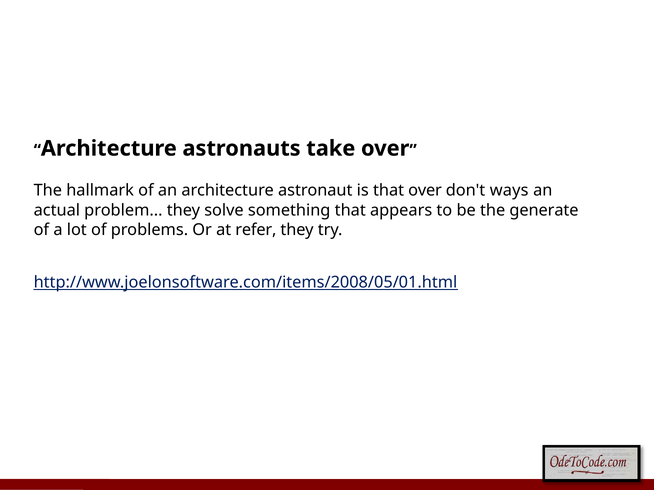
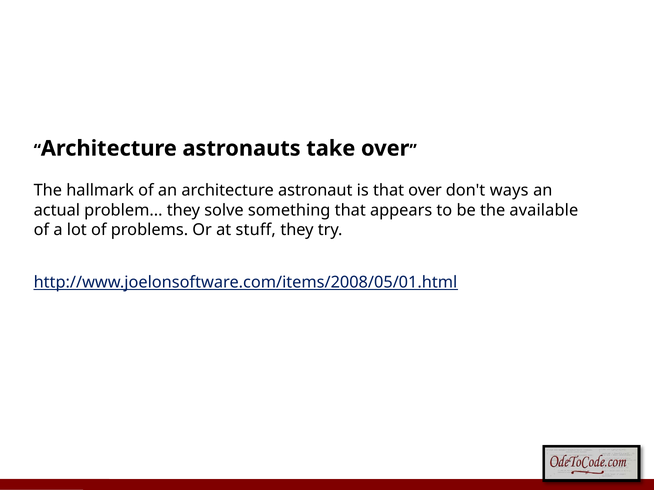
generate: generate -> available
refer: refer -> stuff
